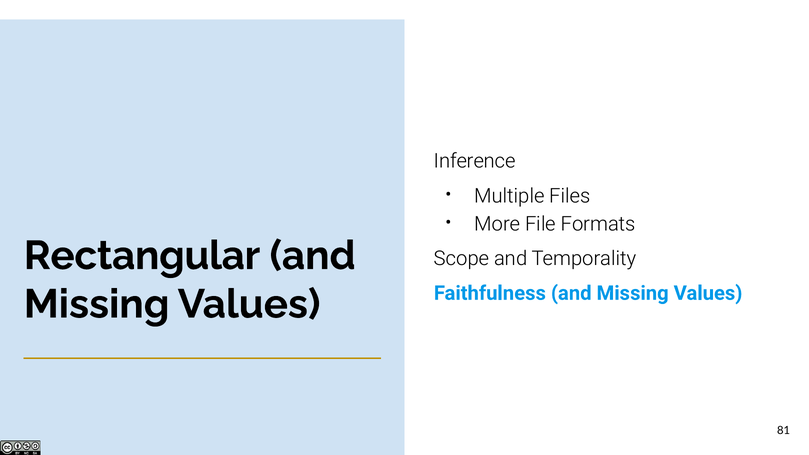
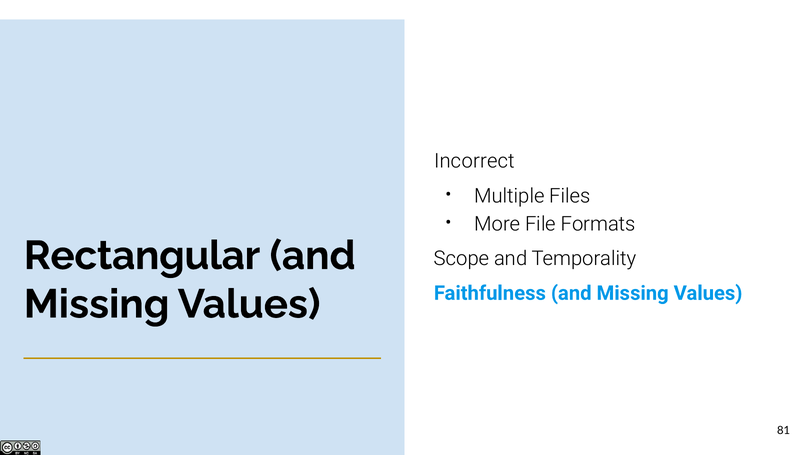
Inference: Inference -> Incorrect
